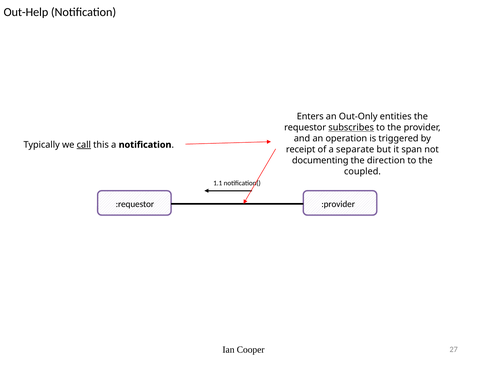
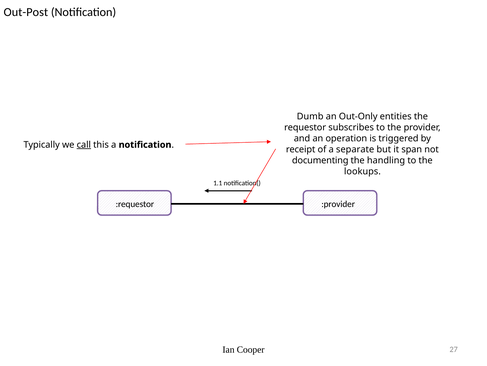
Out-Help: Out-Help -> Out-Post
Enters: Enters -> Dumb
subscribes underline: present -> none
direction: direction -> handling
coupled: coupled -> lookups
